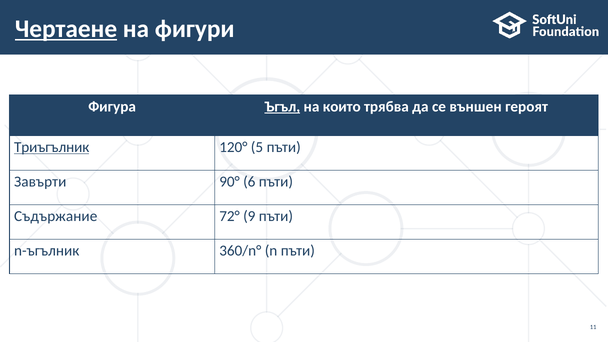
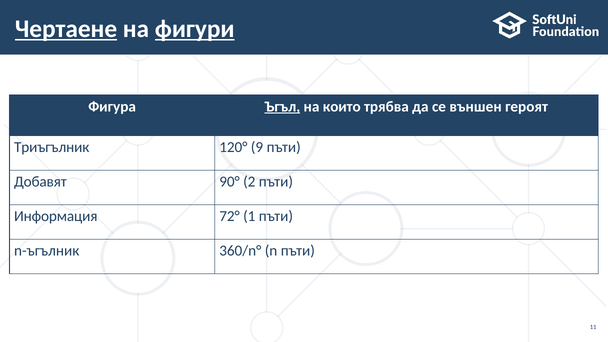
фигури underline: none -> present
Триъгълник underline: present -> none
5: 5 -> 9
Завърти: Завърти -> Добавят
6: 6 -> 2
Съдържание: Съдържание -> Информация
9: 9 -> 1
